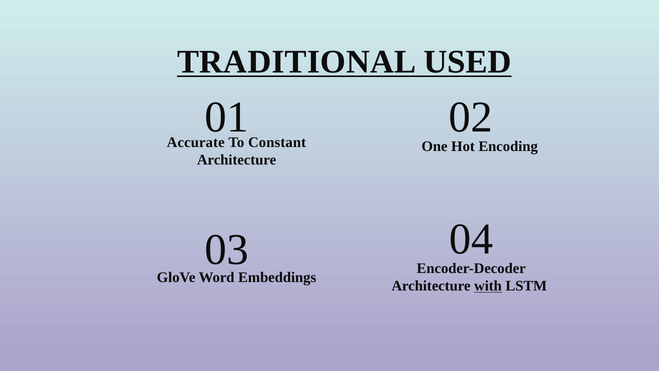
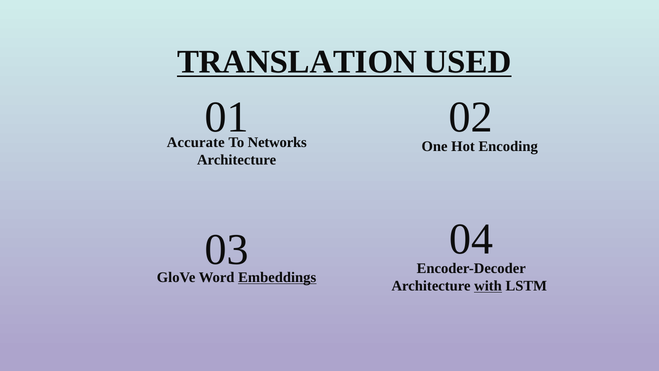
TRADITIONAL: TRADITIONAL -> TRANSLATION
Constant: Constant -> Networks
Embeddings underline: none -> present
